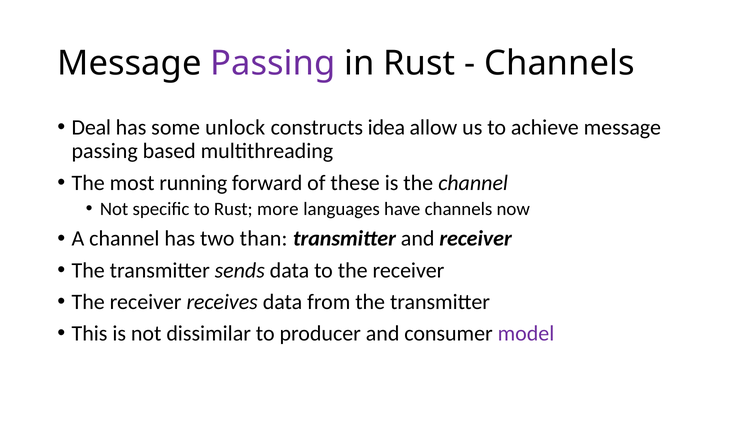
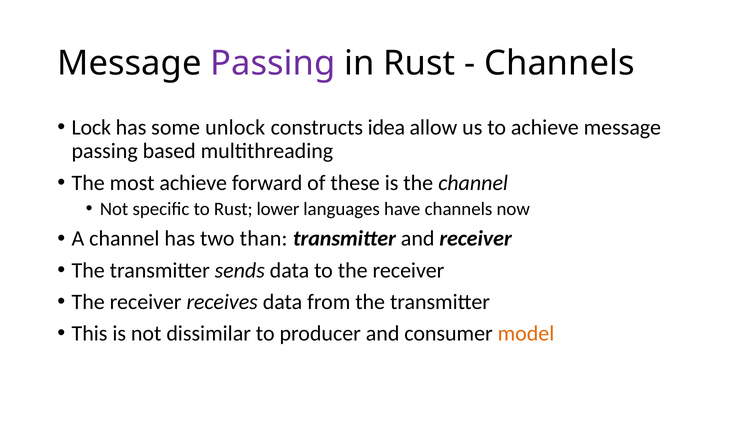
Deal: Deal -> Lock
most running: running -> achieve
more: more -> lower
model colour: purple -> orange
